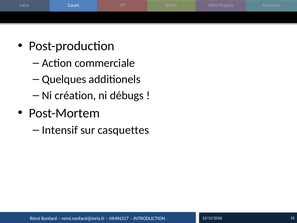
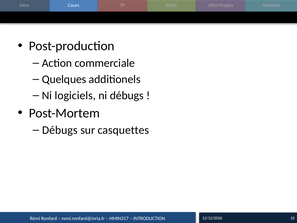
création: création -> logiciels
Intensif at (60, 130): Intensif -> Débugs
